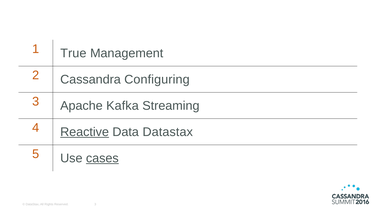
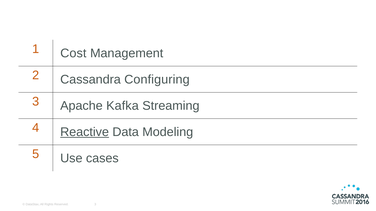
True: True -> Cost
Data Datastax: Datastax -> Modeling
cases underline: present -> none
